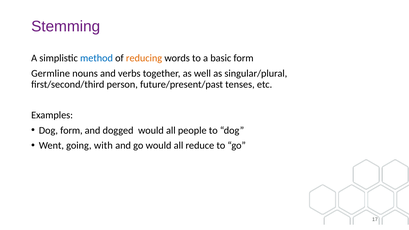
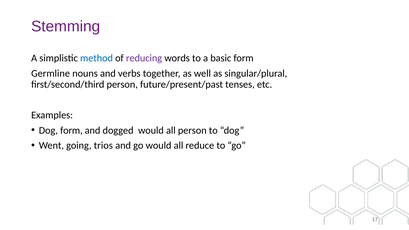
reducing colour: orange -> purple
all people: people -> person
with: with -> trios
